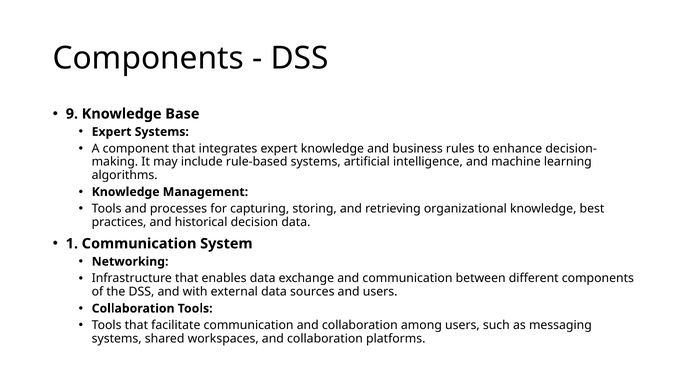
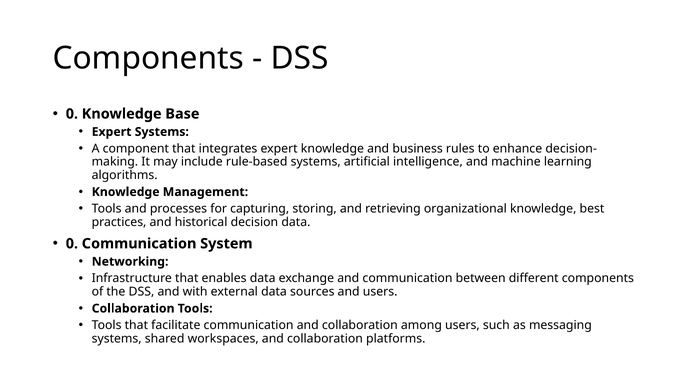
9 at (72, 114): 9 -> 0
1 at (72, 244): 1 -> 0
